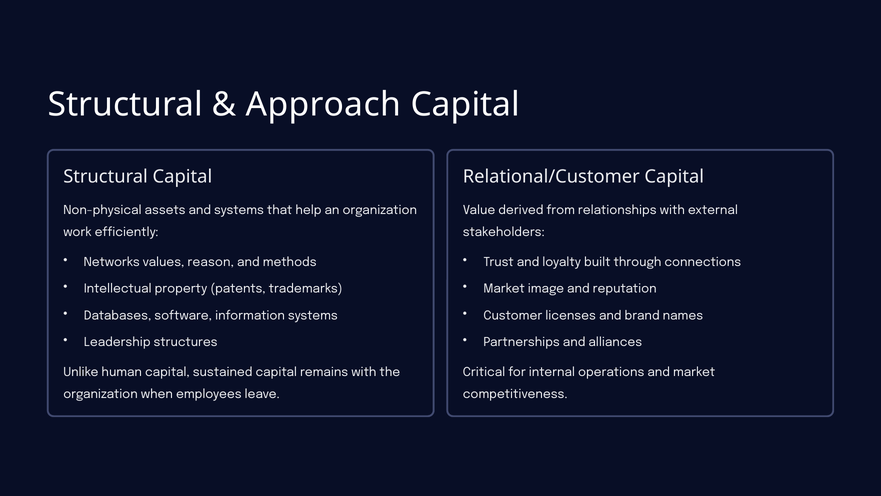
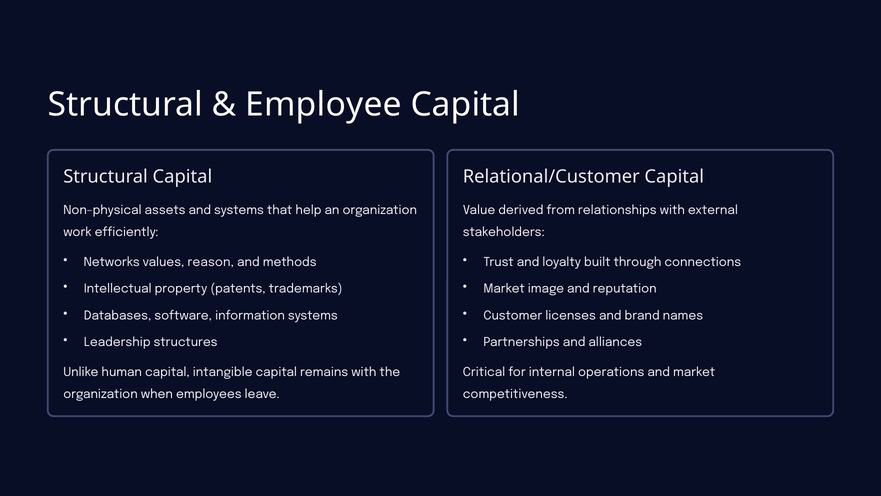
Approach: Approach -> Employee
sustained: sustained -> intangible
